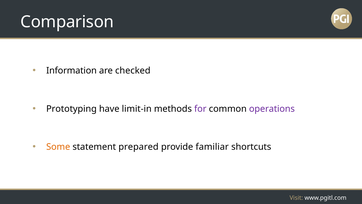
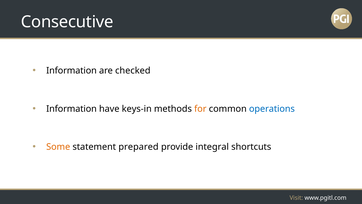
Comparison: Comparison -> Consecutive
Prototyping at (71, 109): Prototyping -> Information
limit-in: limit-in -> keys-in
for colour: purple -> orange
operations colour: purple -> blue
familiar: familiar -> integral
